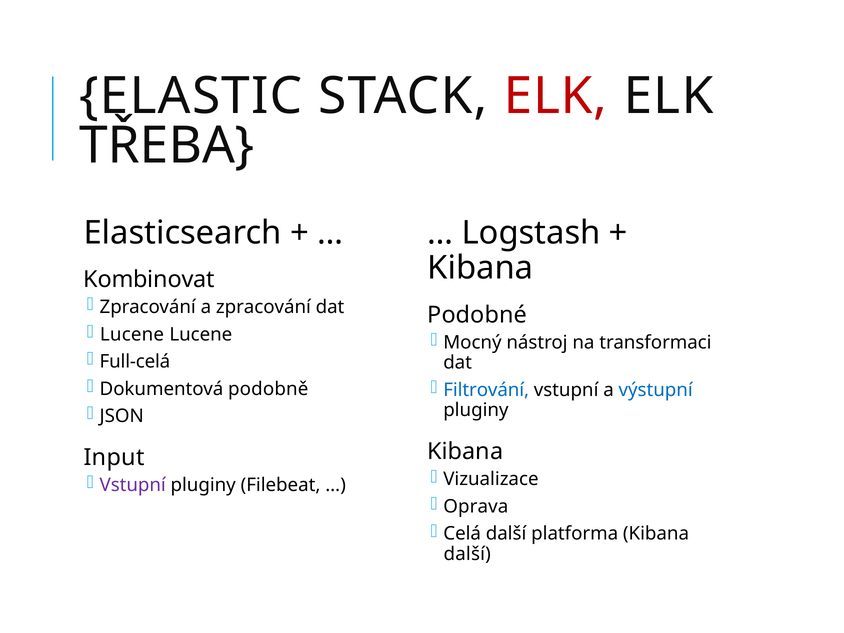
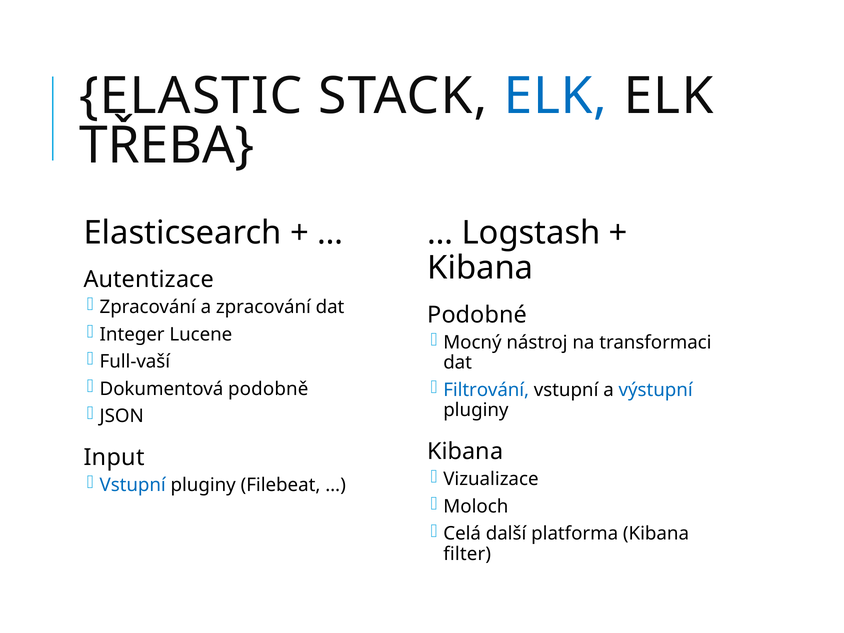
ELK at (555, 96) colour: red -> blue
Kombinovat: Kombinovat -> Autentizace
Lucene at (132, 334): Lucene -> Integer
Full-celá: Full-celá -> Full-vaší
Vstupní at (133, 485) colour: purple -> blue
Oprava: Oprava -> Moloch
další at (467, 554): další -> filter
